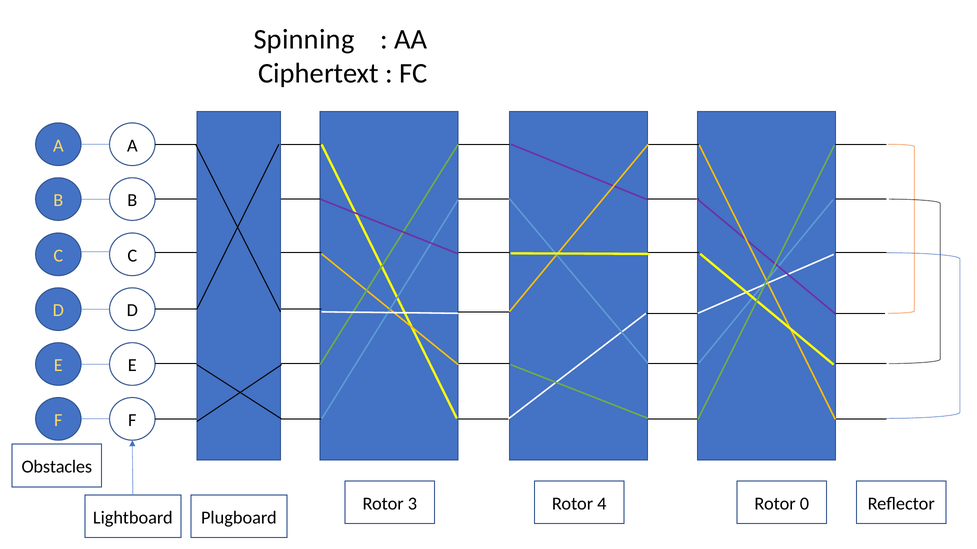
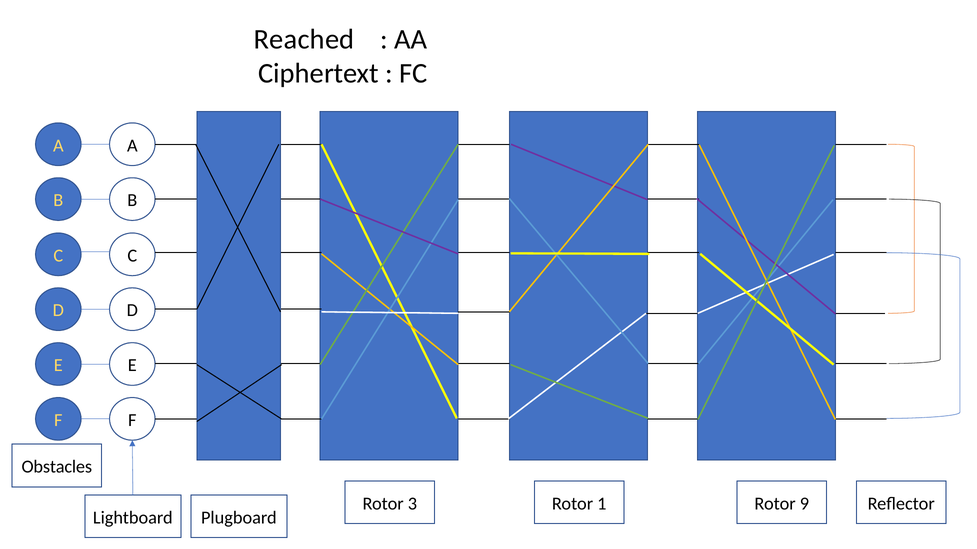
Spinning: Spinning -> Reached
4: 4 -> 1
0: 0 -> 9
